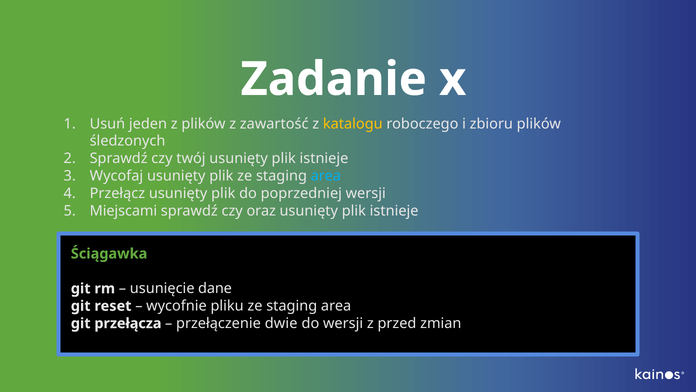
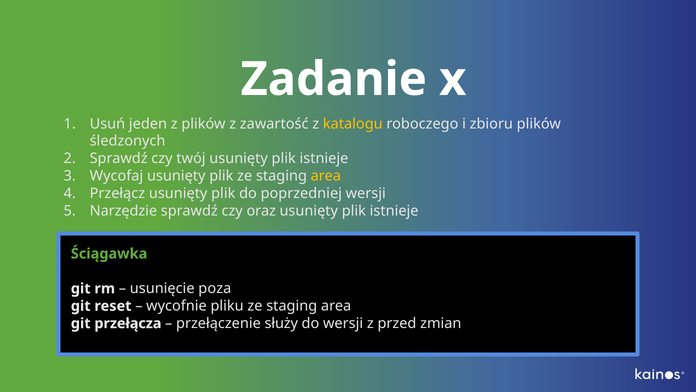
area at (326, 176) colour: light blue -> yellow
Miejscami: Miejscami -> Narzędzie
dane: dane -> poza
dwie: dwie -> służy
